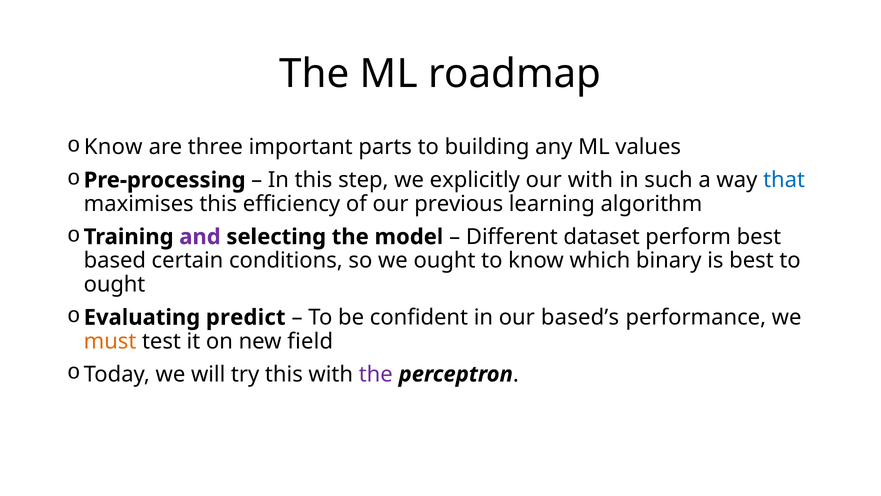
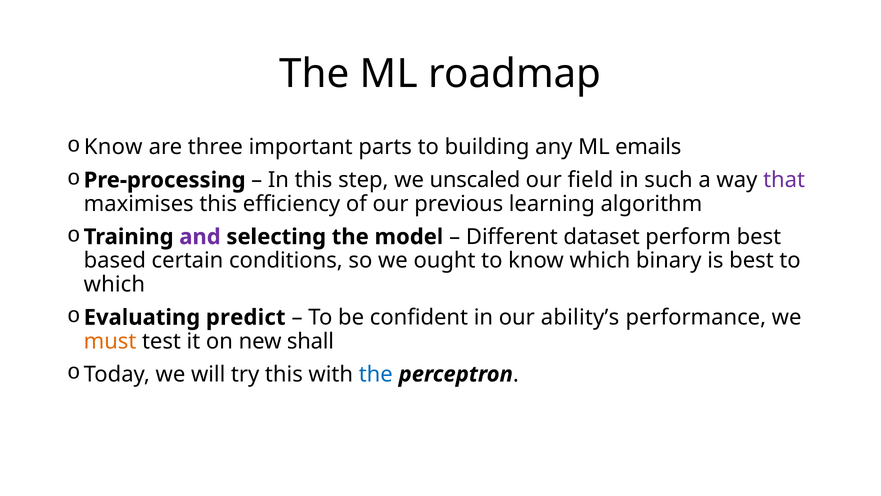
values: values -> emails
explicitly: explicitly -> unscaled
our with: with -> field
that colour: blue -> purple
ought at (114, 284): ought -> which
based’s: based’s -> ability’s
field: field -> shall
the at (376, 374) colour: purple -> blue
